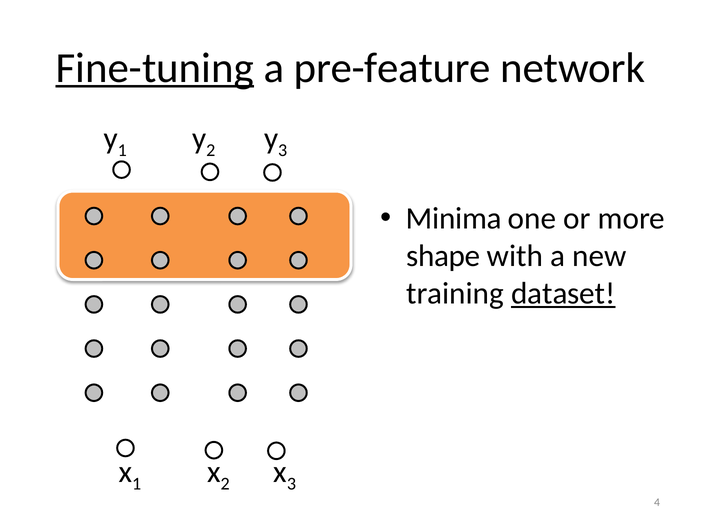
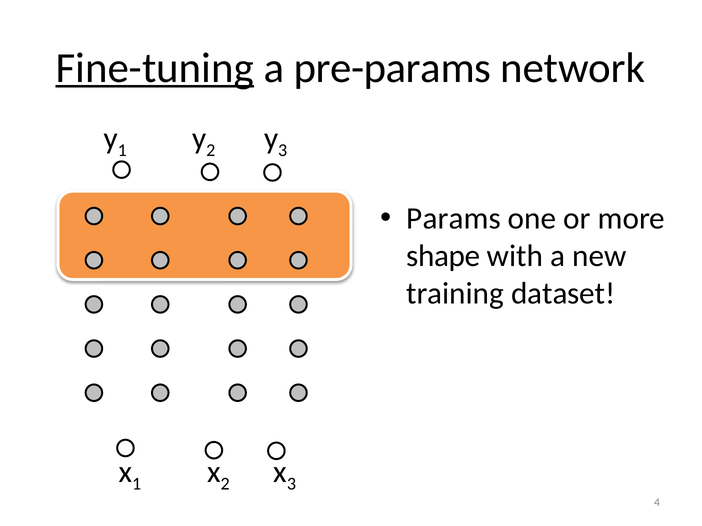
pre-feature: pre-feature -> pre-params
Minima: Minima -> Params
dataset underline: present -> none
